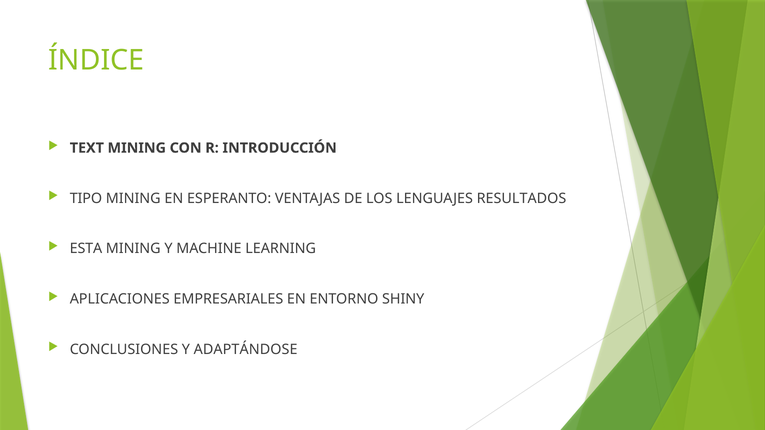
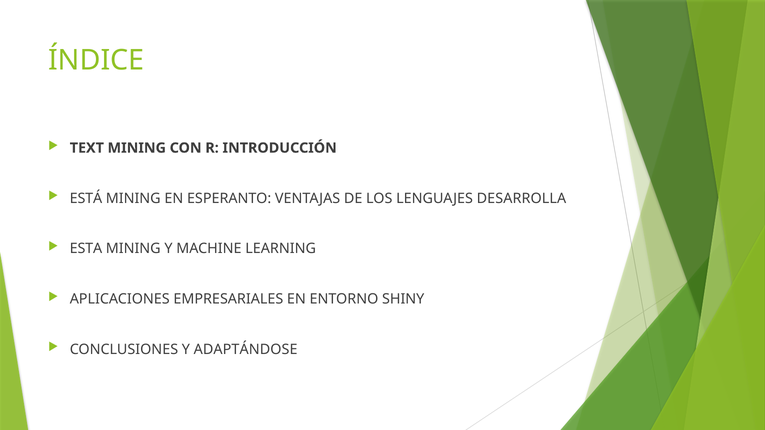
TIPO: TIPO -> ESTÁ
RESULTADOS: RESULTADOS -> DESARROLLA
